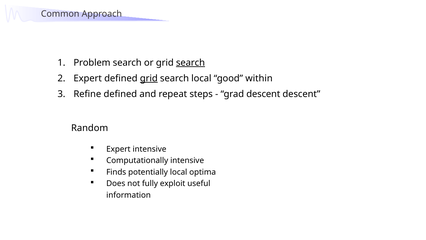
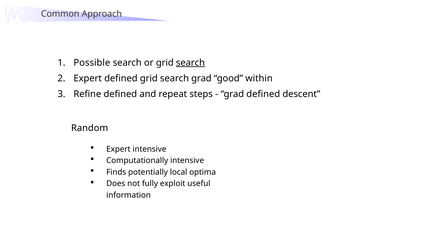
Problem: Problem -> Possible
grid at (149, 78) underline: present -> none
search local: local -> grad
grad descent: descent -> defined
